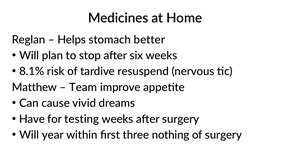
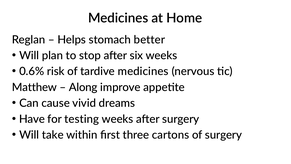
8.1%: 8.1% -> 0.6%
tardive resuspend: resuspend -> medicines
Team: Team -> Along
year: year -> take
nothing: nothing -> cartons
